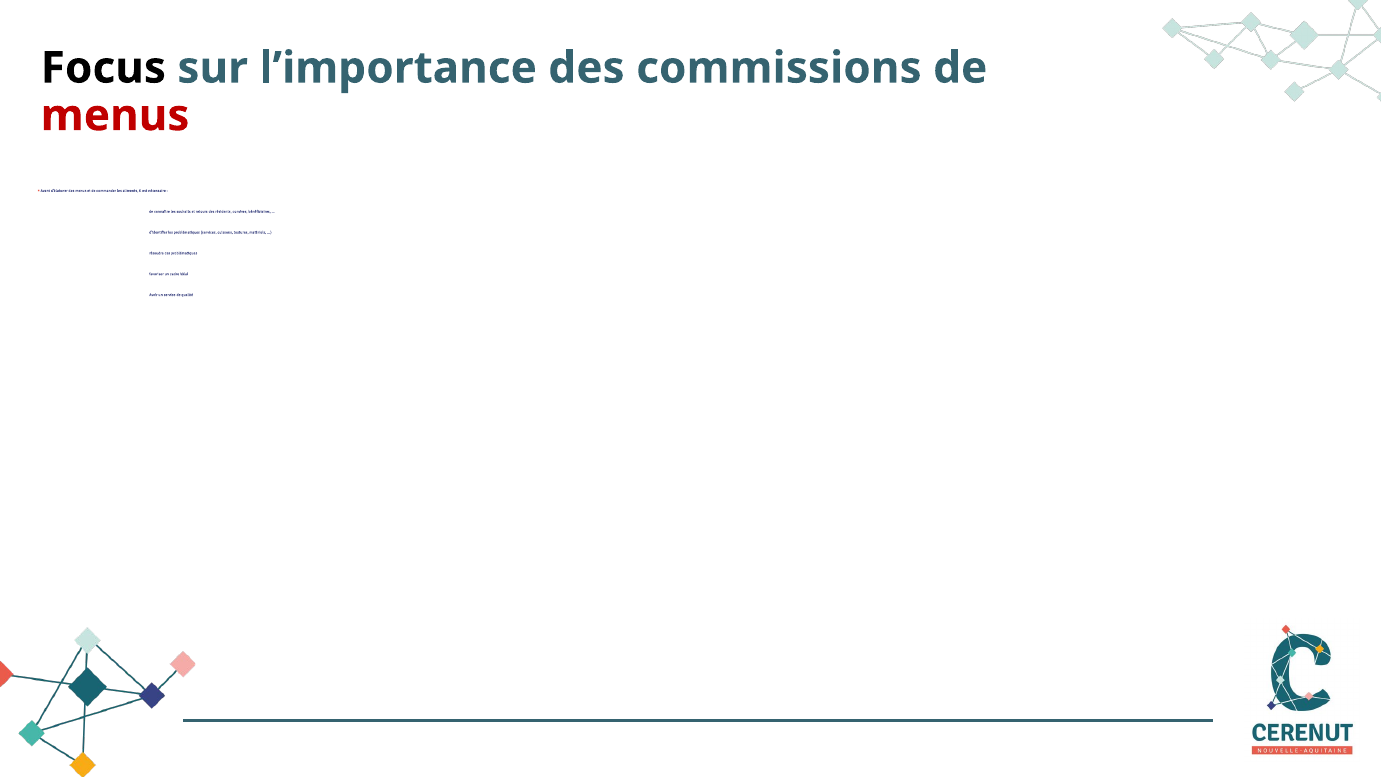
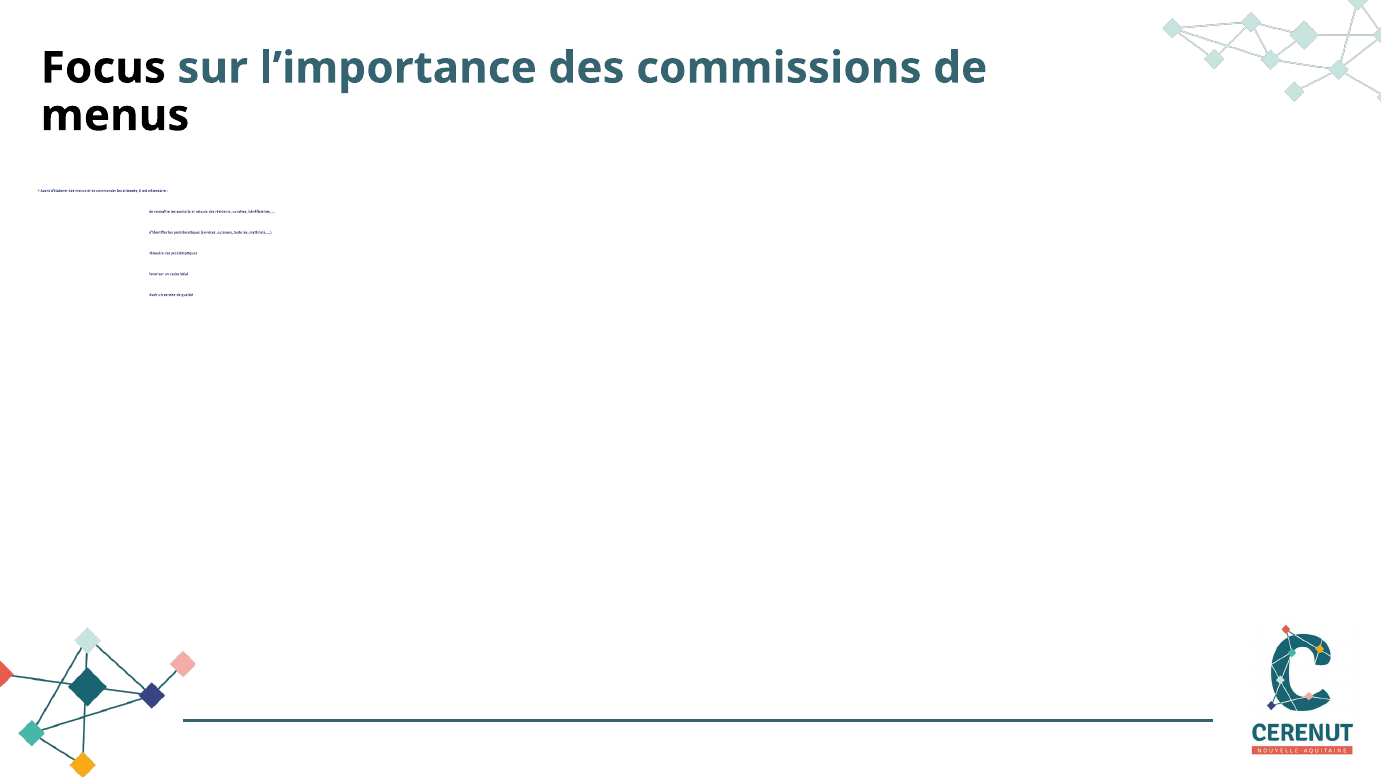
menus at (115, 116) colour: red -> black
